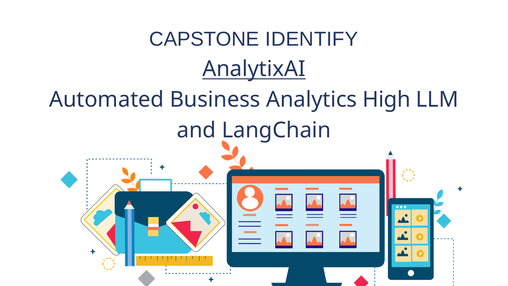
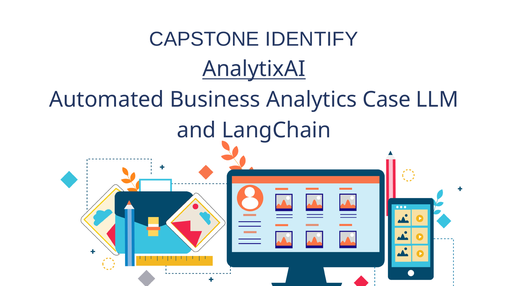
High: High -> Case
